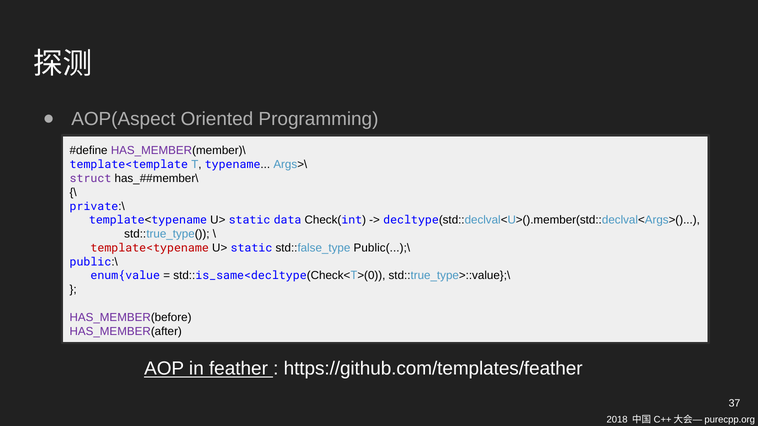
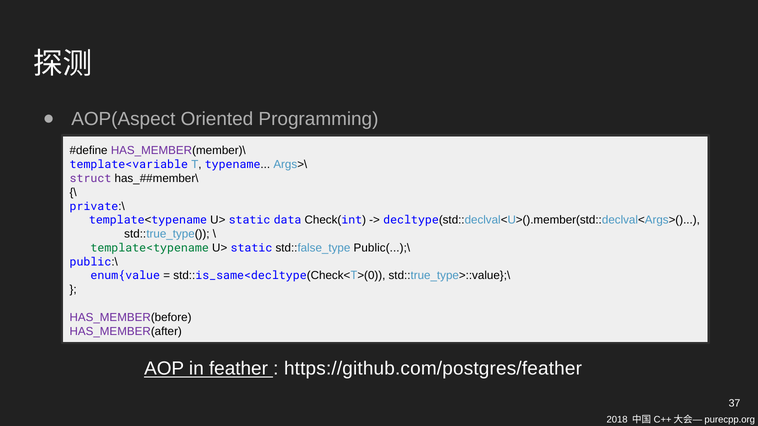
template<template: template<template -> template<variable
template<typename at (150, 248) colour: red -> green
https://github.com/templates/feather: https://github.com/templates/feather -> https://github.com/postgres/feather
